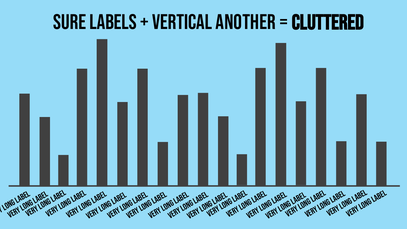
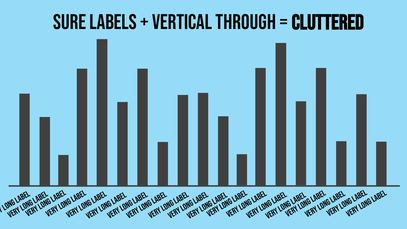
ANOTHER: ANOTHER -> THROUGH
